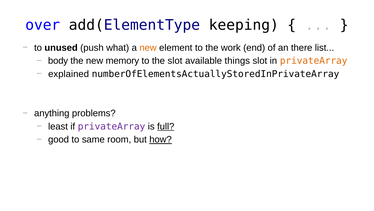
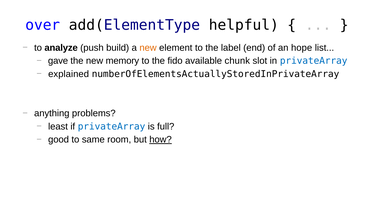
keeping: keeping -> helpful
unused: unused -> analyze
what: what -> build
work: work -> label
there: there -> hope
body: body -> gave
the slot: slot -> fido
things: things -> chunk
privateArray at (314, 61) colour: orange -> blue
privateArray at (112, 126) colour: purple -> blue
full underline: present -> none
